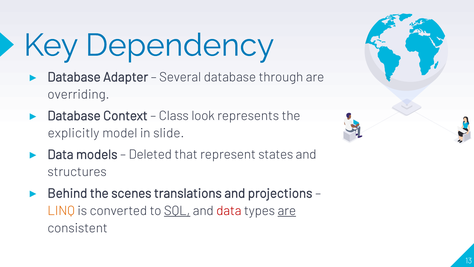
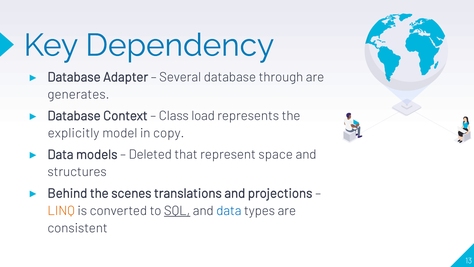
overriding: overriding -> generates
look: look -> load
slide: slide -> copy
states: states -> space
data at (229, 210) colour: red -> blue
are at (287, 210) underline: present -> none
